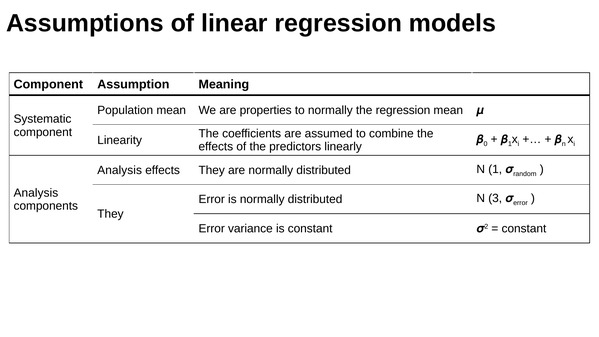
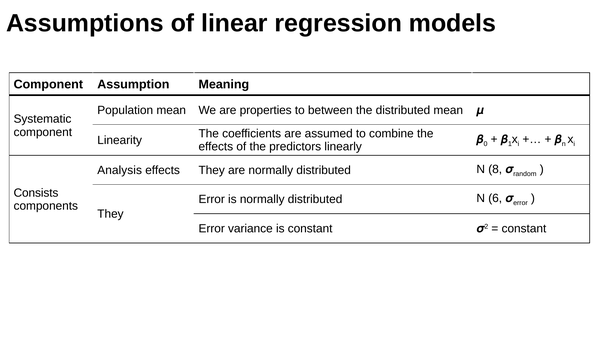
to normally: normally -> between
the regression: regression -> distributed
N 1: 1 -> 8
Analysis at (36, 193): Analysis -> Consists
3: 3 -> 6
